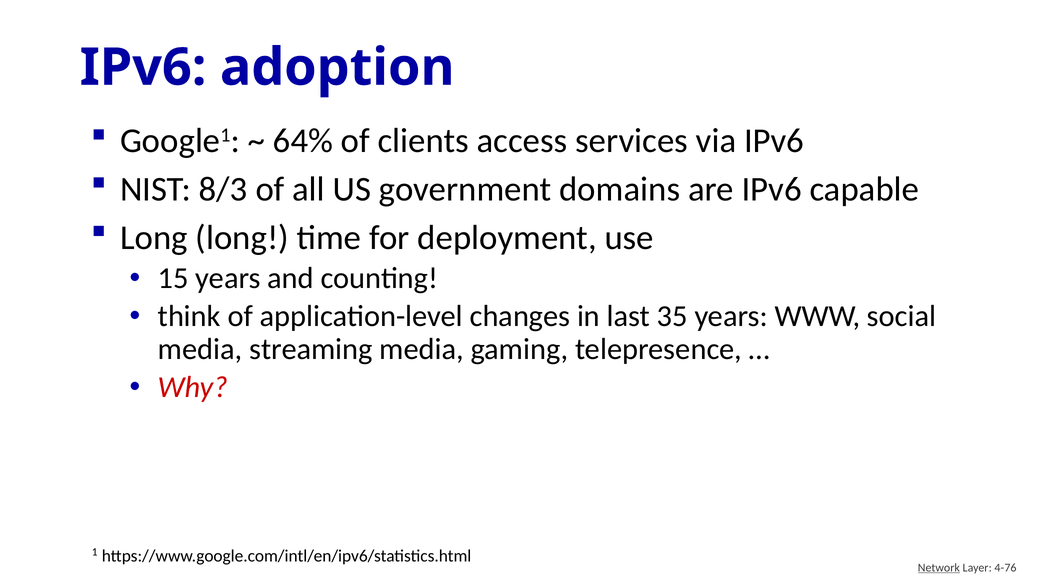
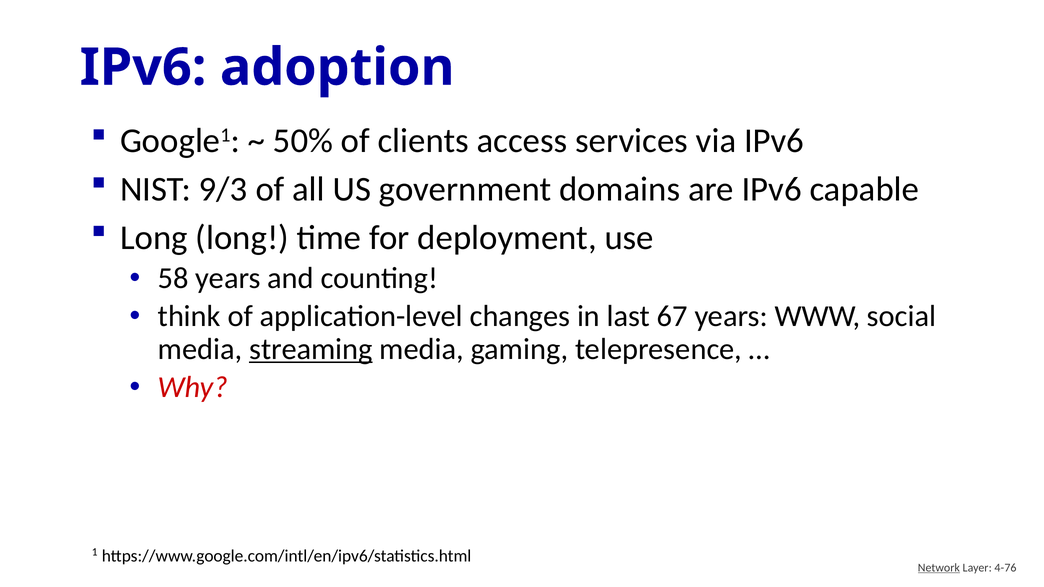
64%: 64% -> 50%
8/3: 8/3 -> 9/3
15: 15 -> 58
35: 35 -> 67
streaming underline: none -> present
